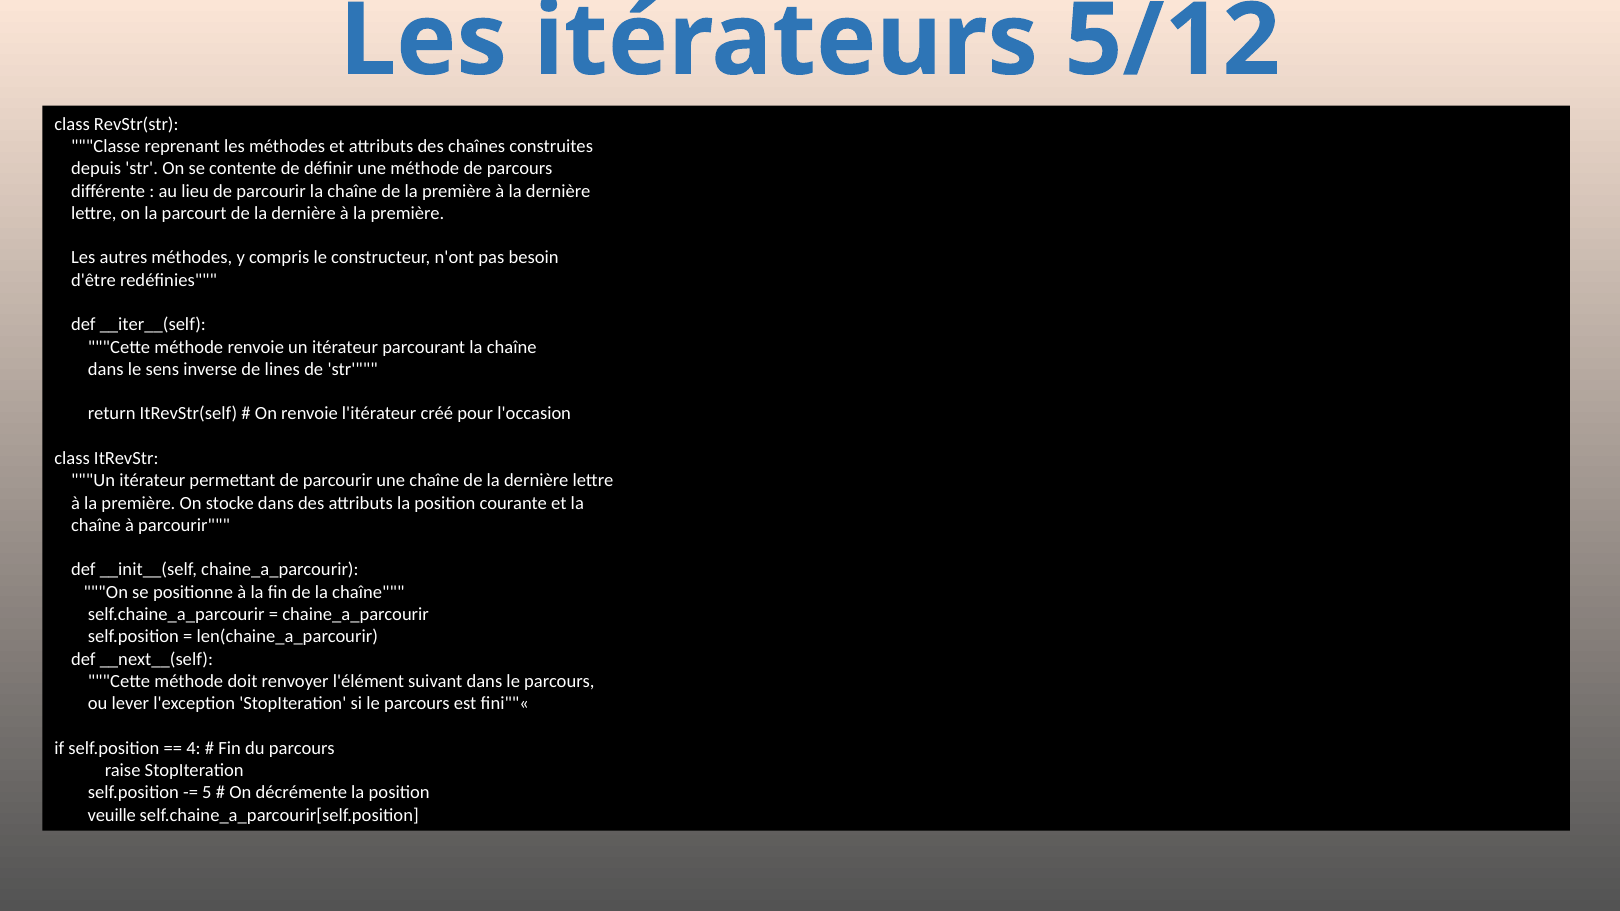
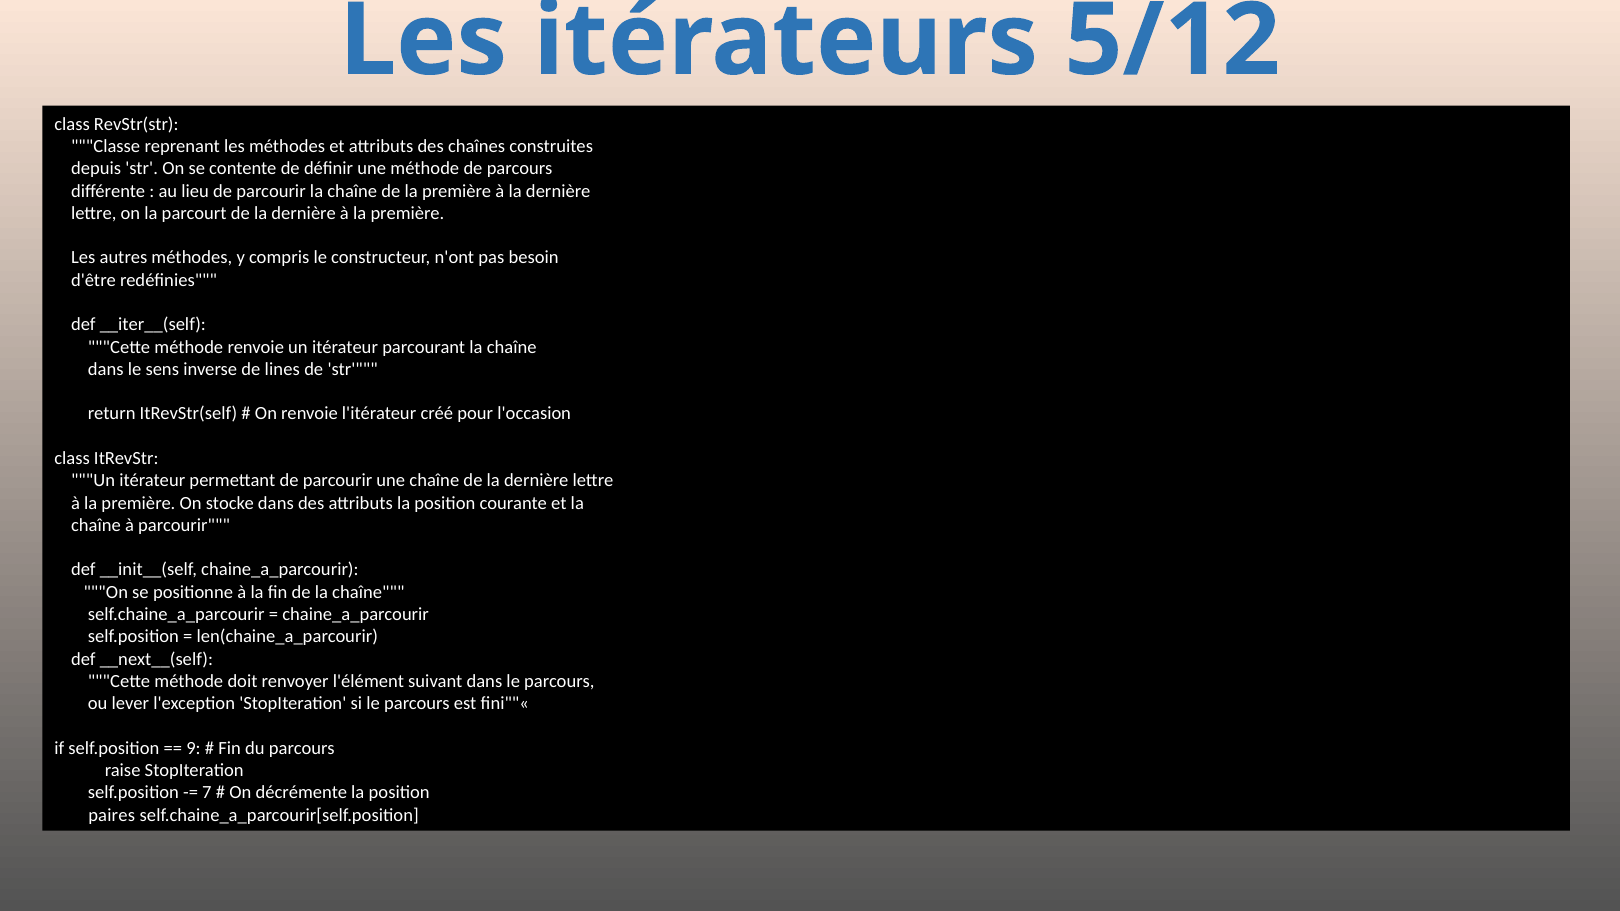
4: 4 -> 9
5: 5 -> 7
veuille: veuille -> paires
